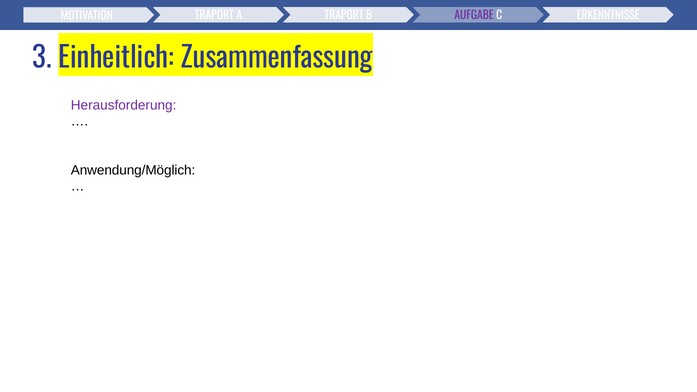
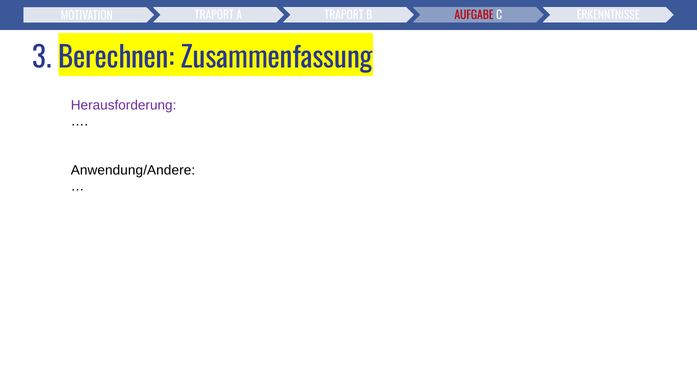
AUFGABE colour: purple -> red
Einheitlich: Einheitlich -> Berechnen
Anwendung/Möglich: Anwendung/Möglich -> Anwendung/Andere
